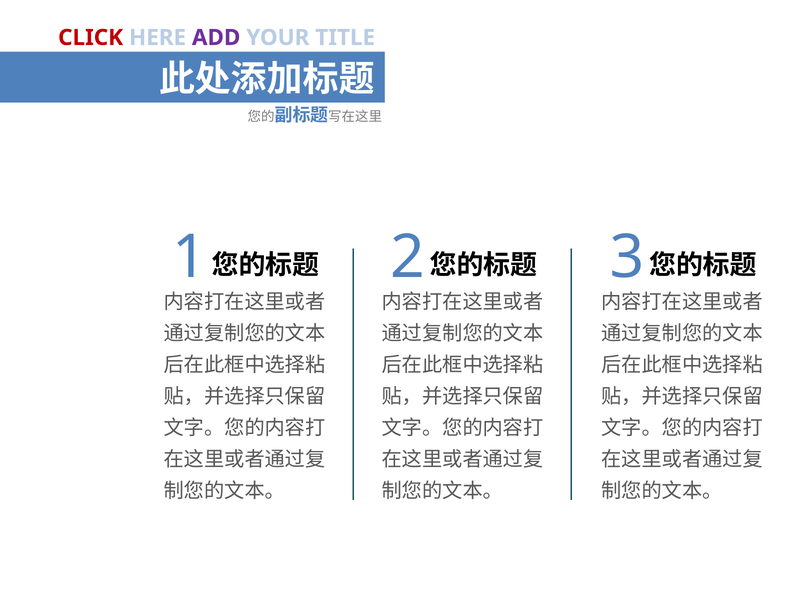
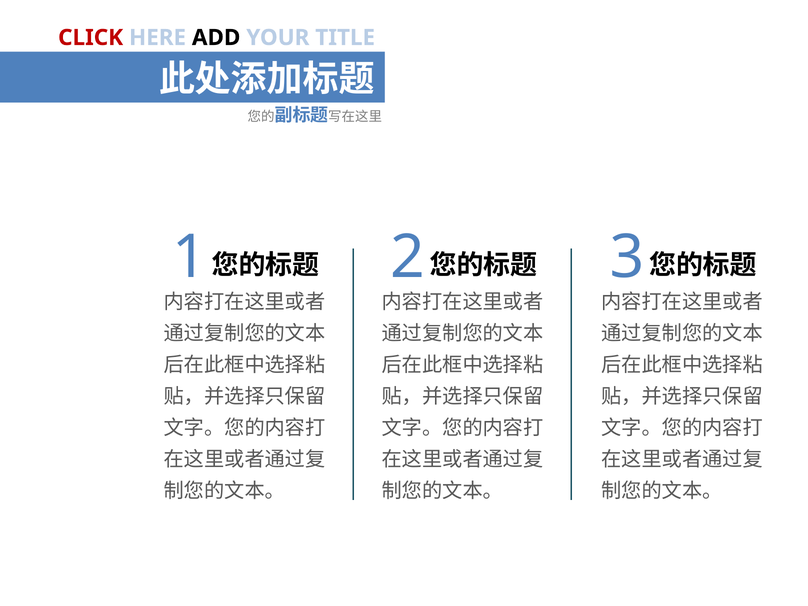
ADD colour: purple -> black
